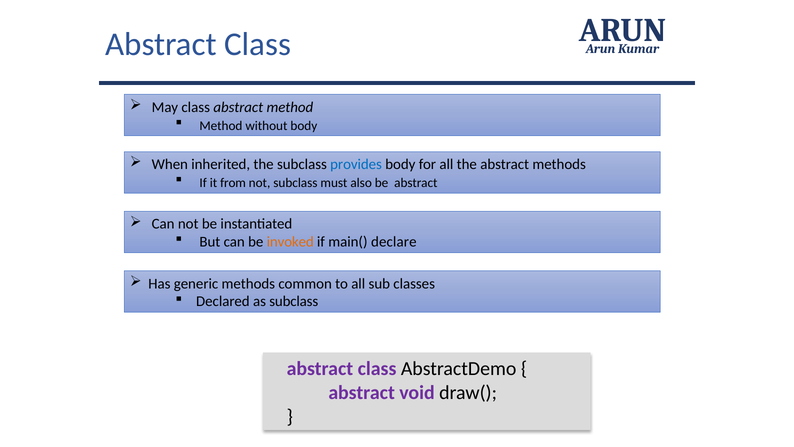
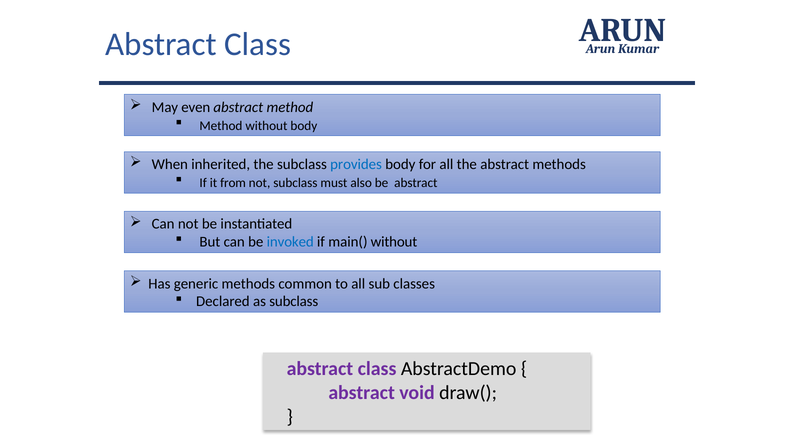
May class: class -> even
invoked colour: orange -> blue
main( declare: declare -> without
